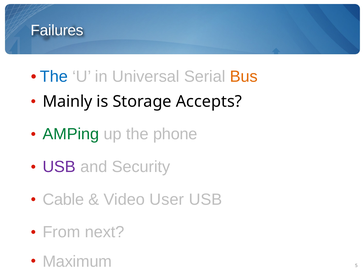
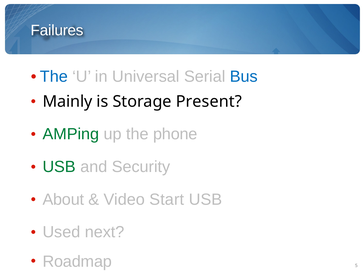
Bus colour: orange -> blue
Accepts: Accepts -> Present
USB at (59, 167) colour: purple -> green
Cable: Cable -> About
User: User -> Start
From: From -> Used
Maximum: Maximum -> Roadmap
